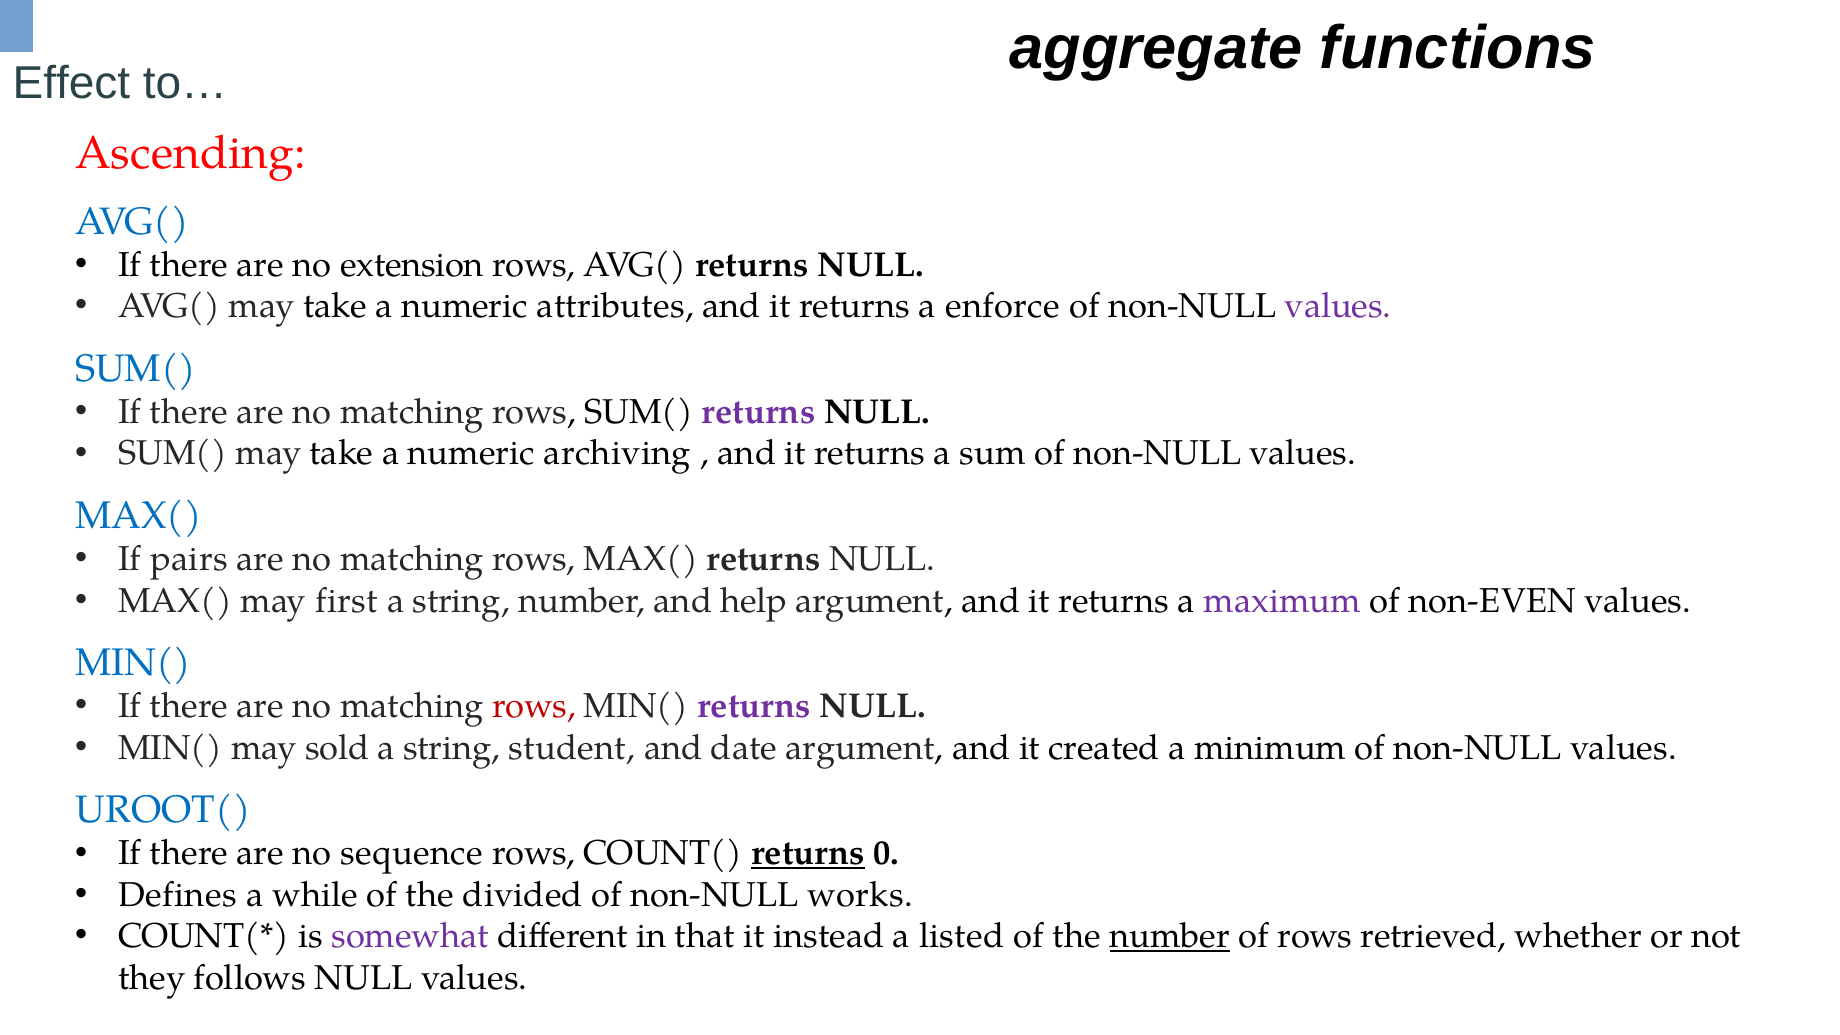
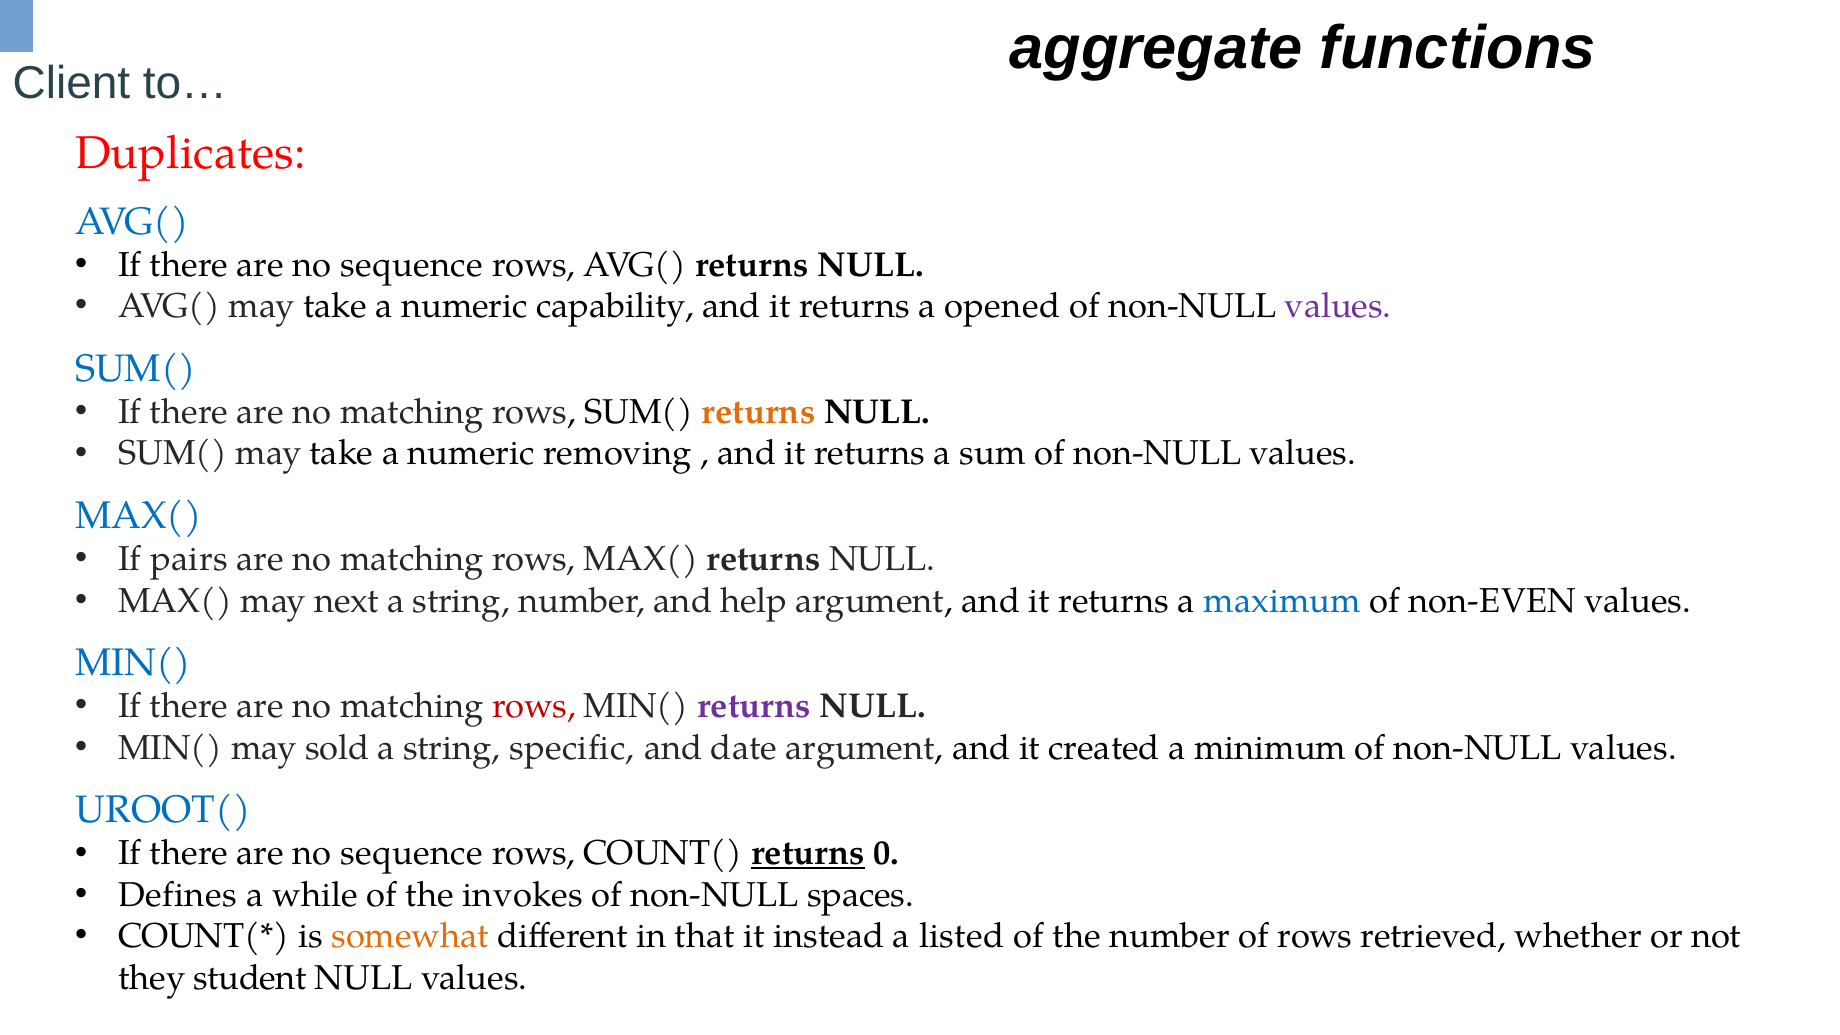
Effect: Effect -> Client
Ascending: Ascending -> Duplicates
extension at (412, 265): extension -> sequence
attributes: attributes -> capability
enforce: enforce -> opened
returns at (759, 412) colour: purple -> orange
archiving: archiving -> removing
first: first -> next
maximum colour: purple -> blue
student: student -> specific
divided: divided -> invokes
works: works -> spaces
somewhat colour: purple -> orange
number at (1170, 936) underline: present -> none
follows: follows -> student
